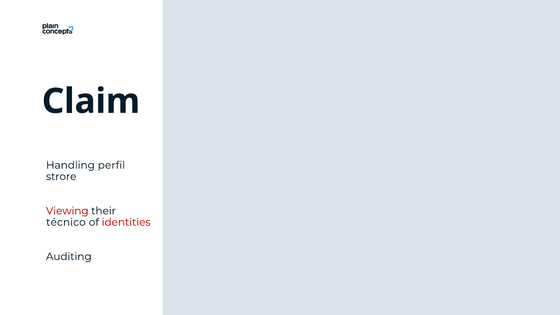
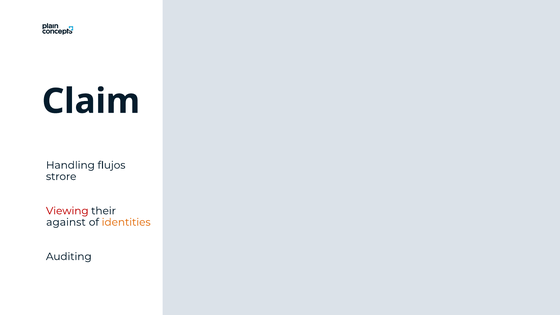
perfil: perfil -> flujos
técnico: técnico -> against
identities colour: red -> orange
